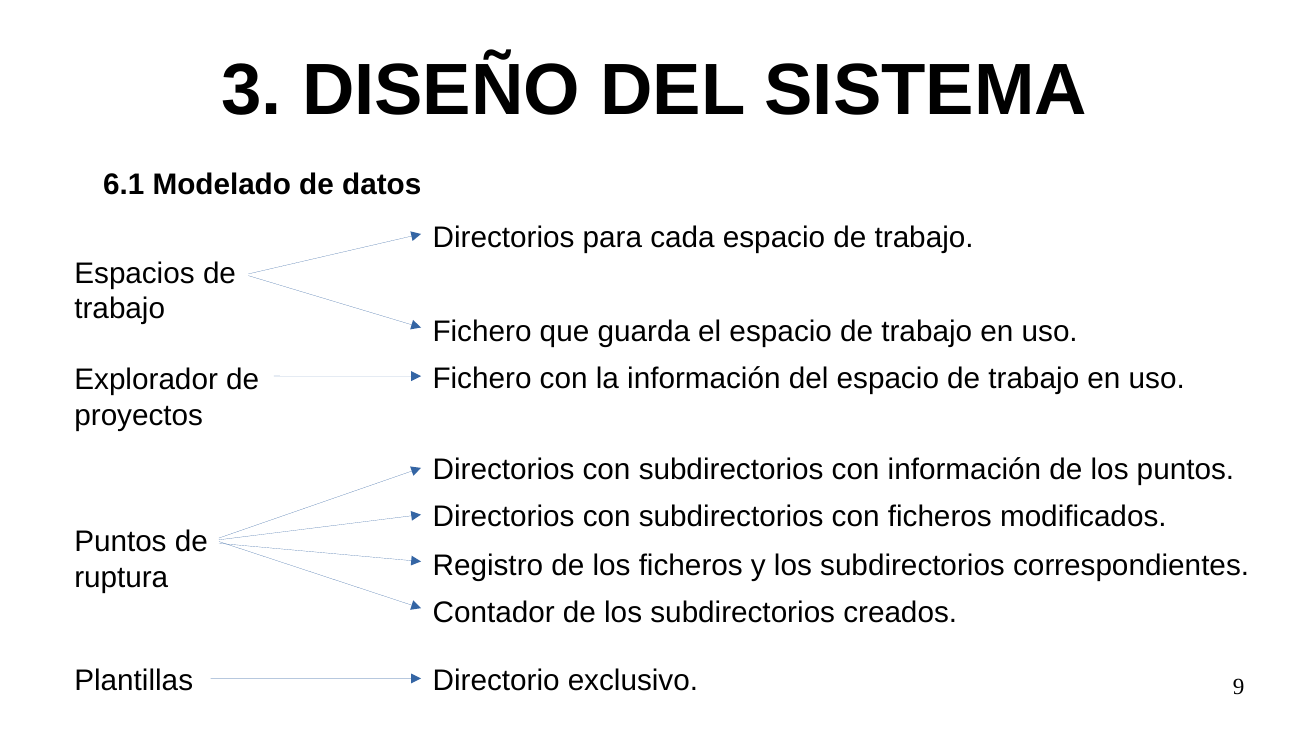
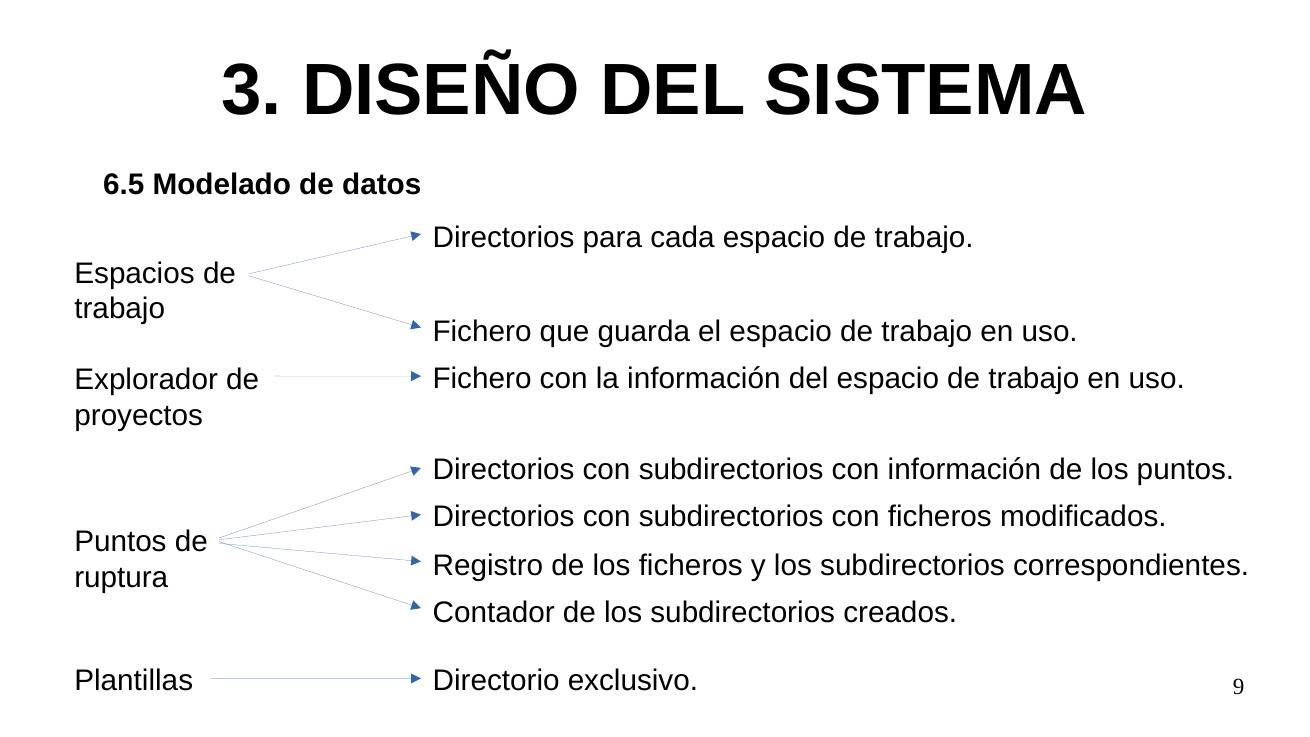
6.1: 6.1 -> 6.5
